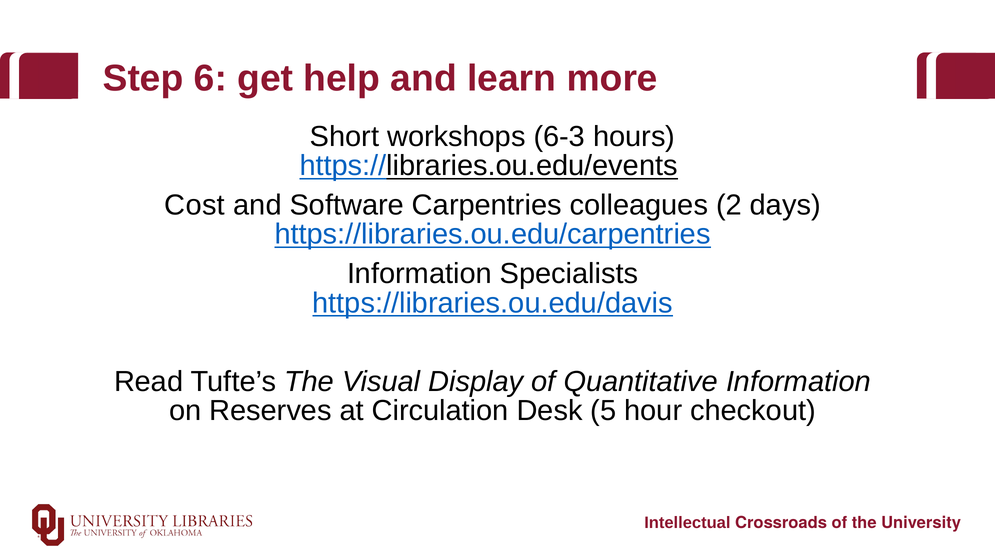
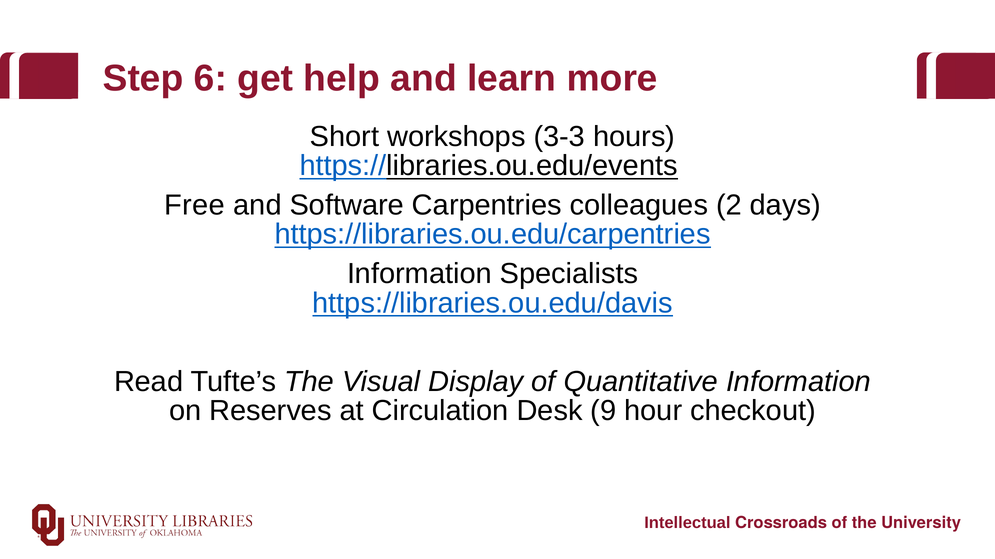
6-3: 6-3 -> 3-3
Cost: Cost -> Free
5: 5 -> 9
